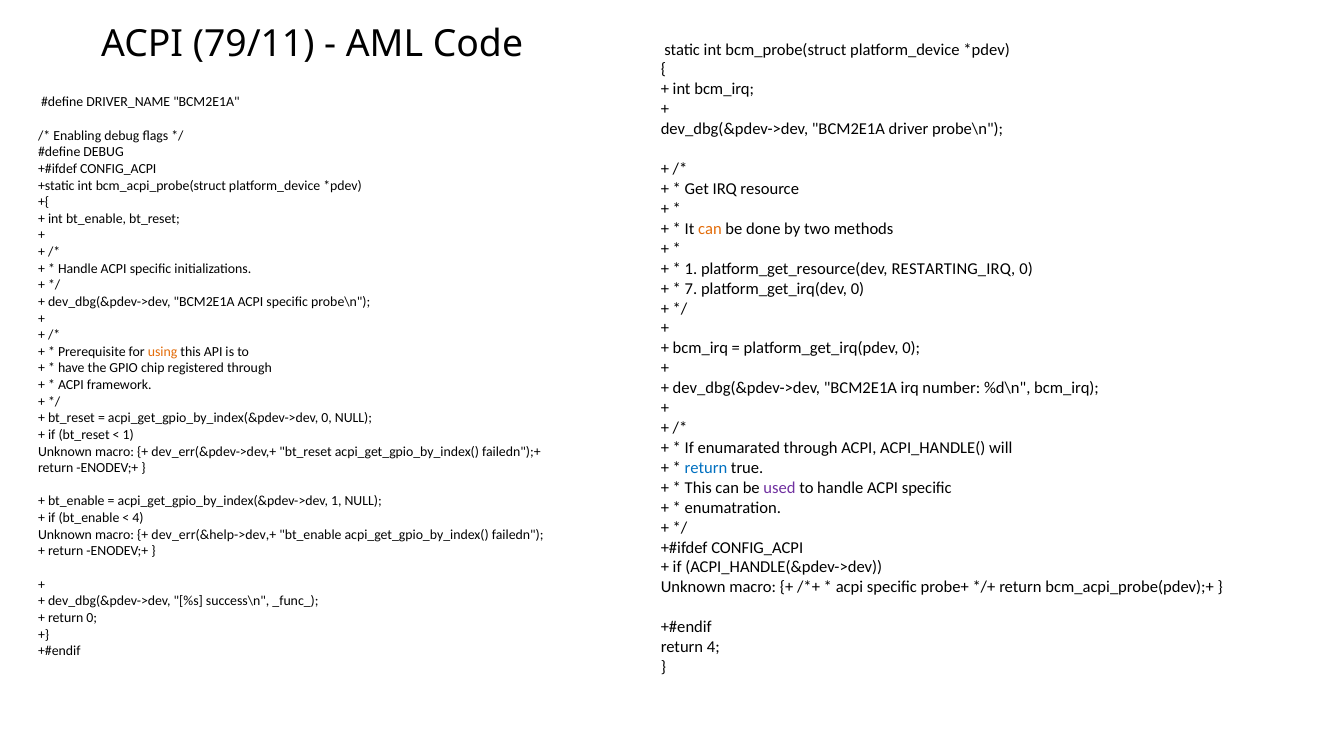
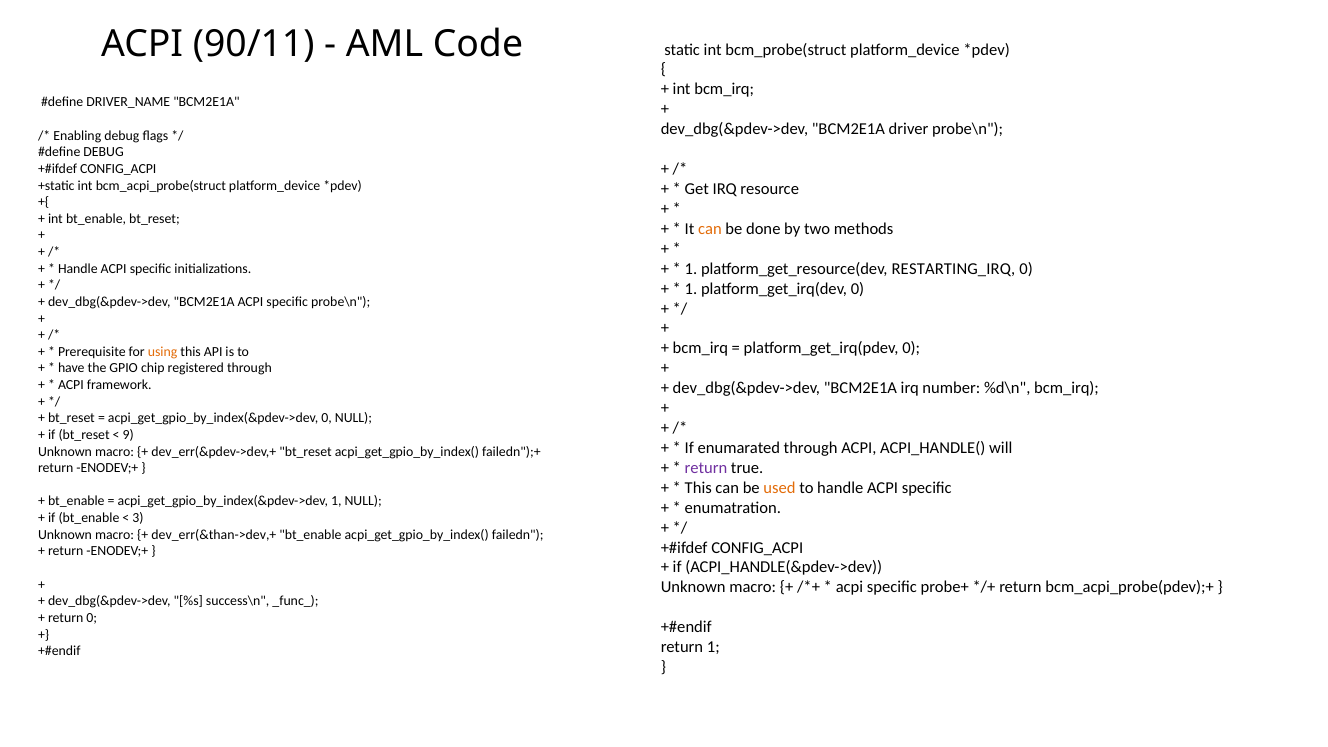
79/11: 79/11 -> 90/11
7 at (691, 289): 7 -> 1
1 at (128, 435): 1 -> 9
return at (706, 468) colour: blue -> purple
used colour: purple -> orange
4 at (138, 518): 4 -> 3
dev_err(&help->dev,+: dev_err(&help->dev,+ -> dev_err(&than->dev,+
return 4: 4 -> 1
